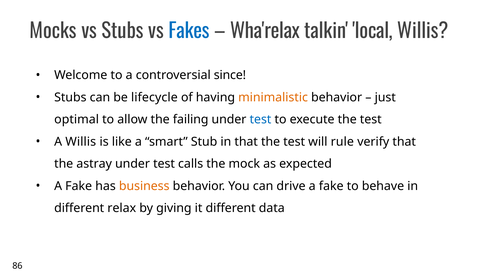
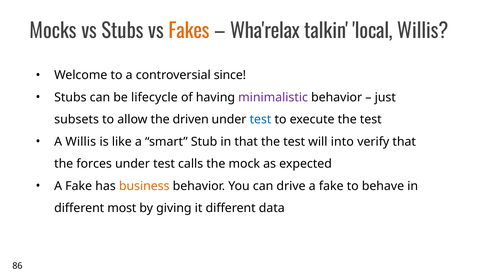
Fakes colour: blue -> orange
minimalistic colour: orange -> purple
optimal: optimal -> subsets
failing: failing -> driven
rule: rule -> into
astray: astray -> forces
relax: relax -> most
